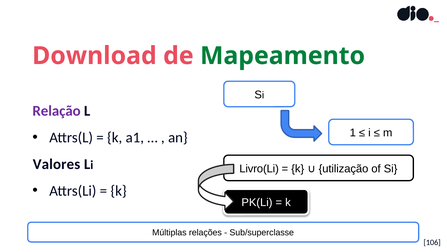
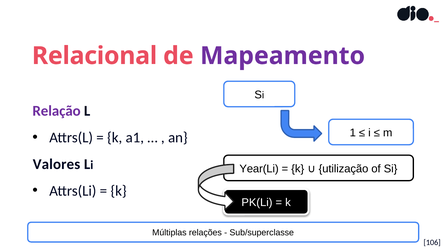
Download: Download -> Relacional
Mapeamento colour: green -> purple
Livro(Li: Livro(Li -> Year(Li
